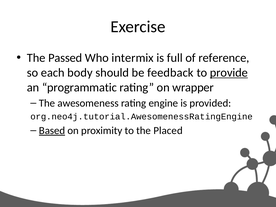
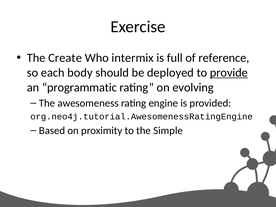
Passed: Passed -> Create
feedback: feedback -> deployed
wrapper: wrapper -> evolving
Based underline: present -> none
Placed: Placed -> Simple
